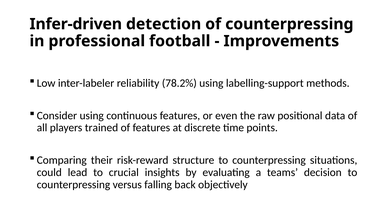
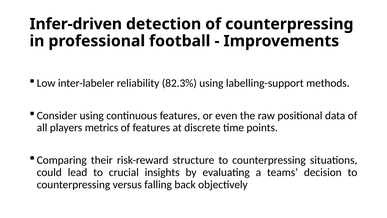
78.2%: 78.2% -> 82.3%
trained: trained -> metrics
